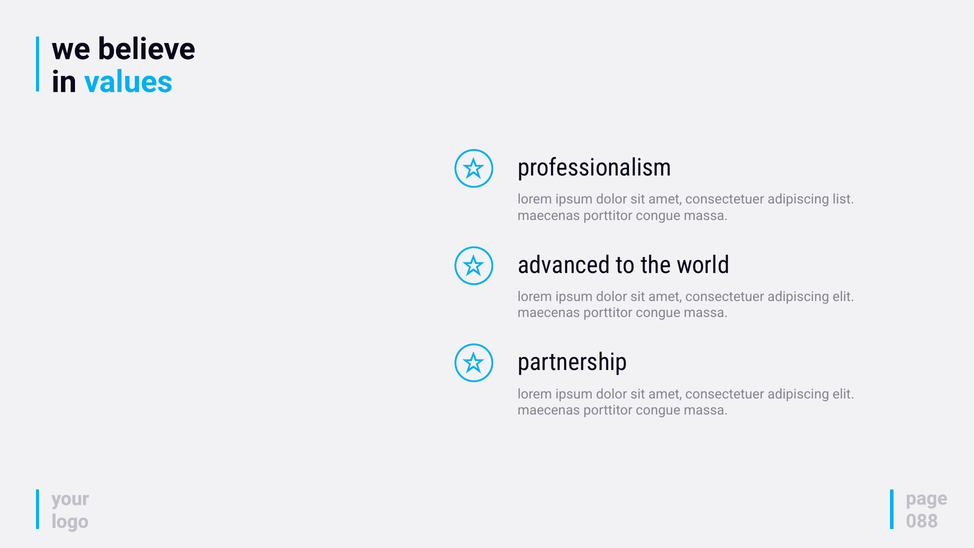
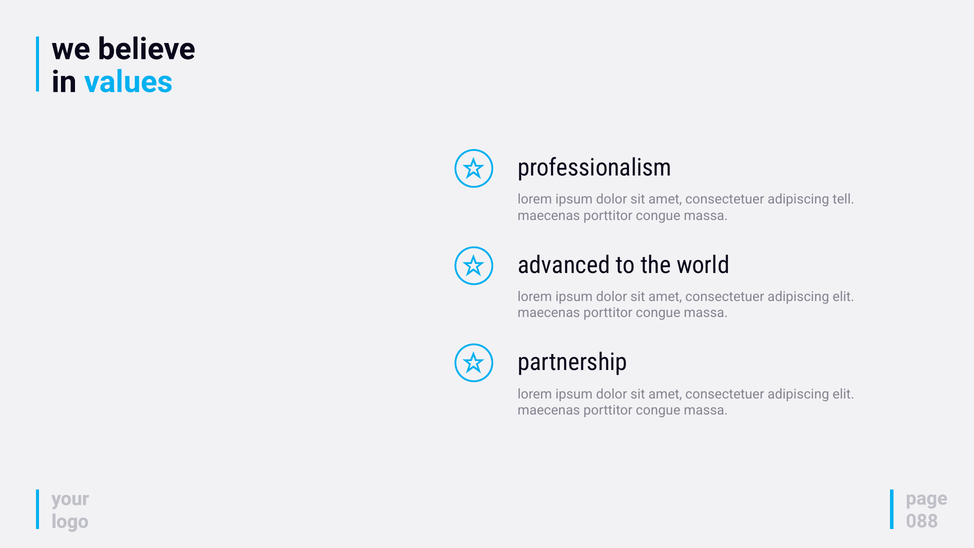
list: list -> tell
